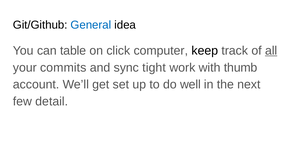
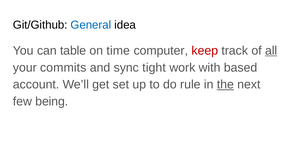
click: click -> time
keep colour: black -> red
thumb: thumb -> based
well: well -> rule
the underline: none -> present
detail: detail -> being
